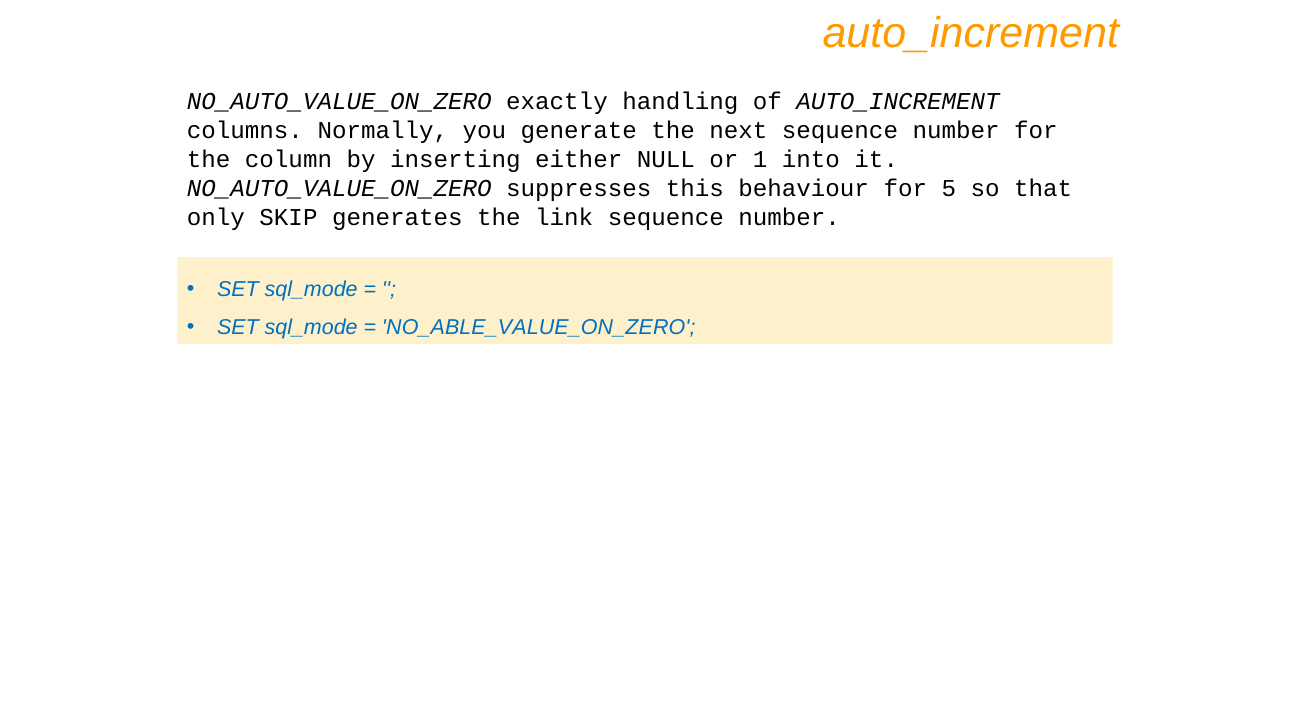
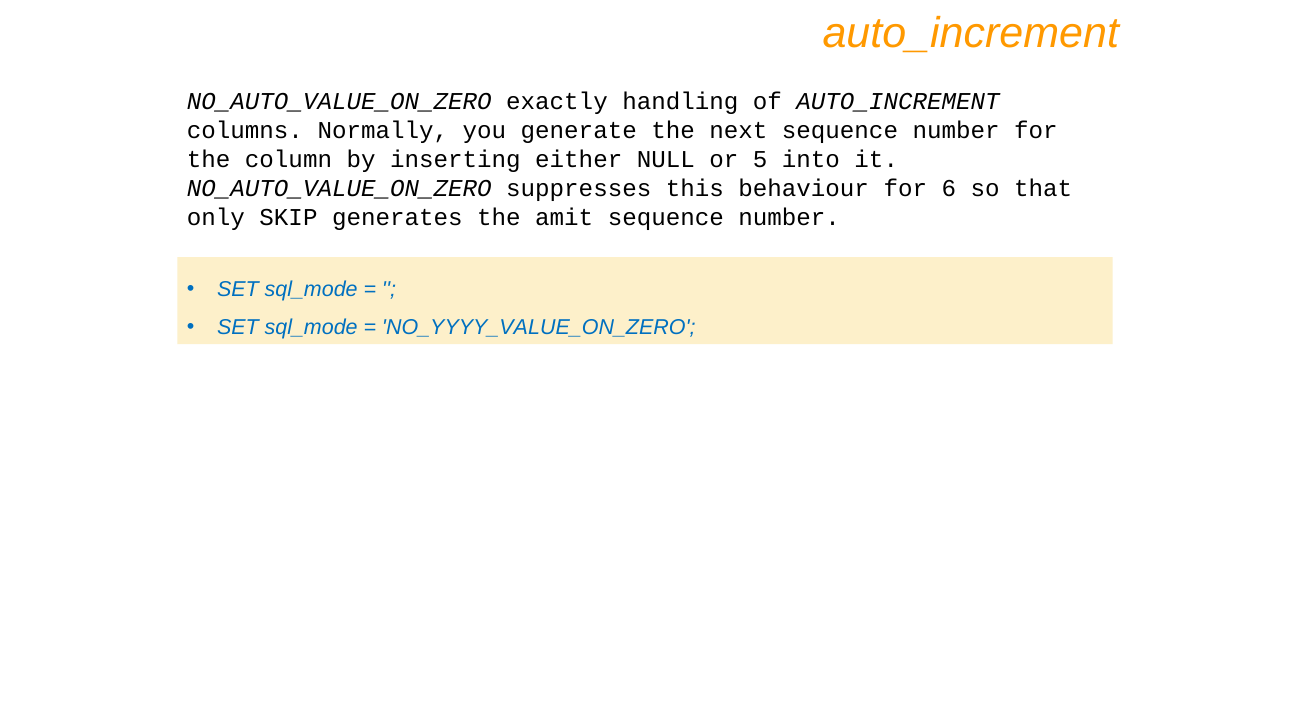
1: 1 -> 5
5: 5 -> 6
link: link -> amit
NO_ABLE_VALUE_ON_ZERO: NO_ABLE_VALUE_ON_ZERO -> NO_YYYY_VALUE_ON_ZERO
